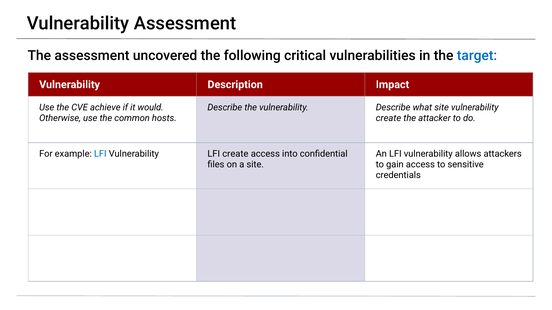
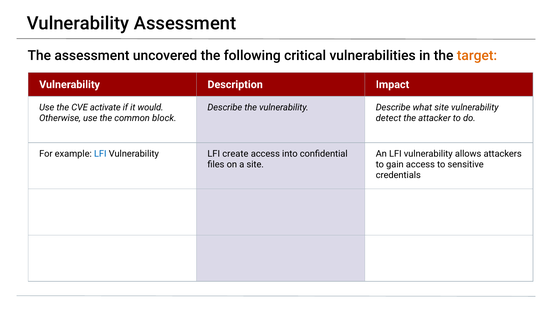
target colour: blue -> orange
achieve: achieve -> activate
hosts: hosts -> block
create at (388, 118): create -> detect
